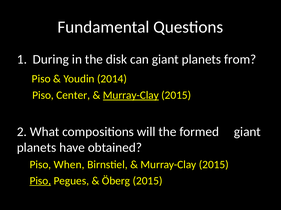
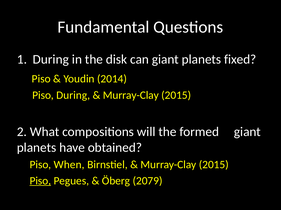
from: from -> fixed
Piso Center: Center -> During
Murray-Clay at (131, 95) underline: present -> none
Öberg 2015: 2015 -> 2079
